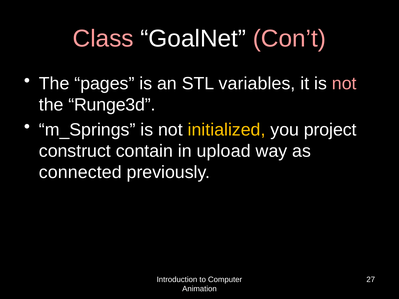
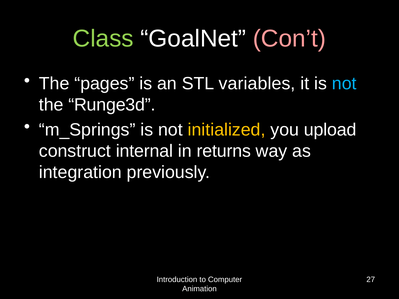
Class colour: pink -> light green
not at (344, 84) colour: pink -> light blue
project: project -> upload
contain: contain -> internal
upload: upload -> returns
connected: connected -> integration
